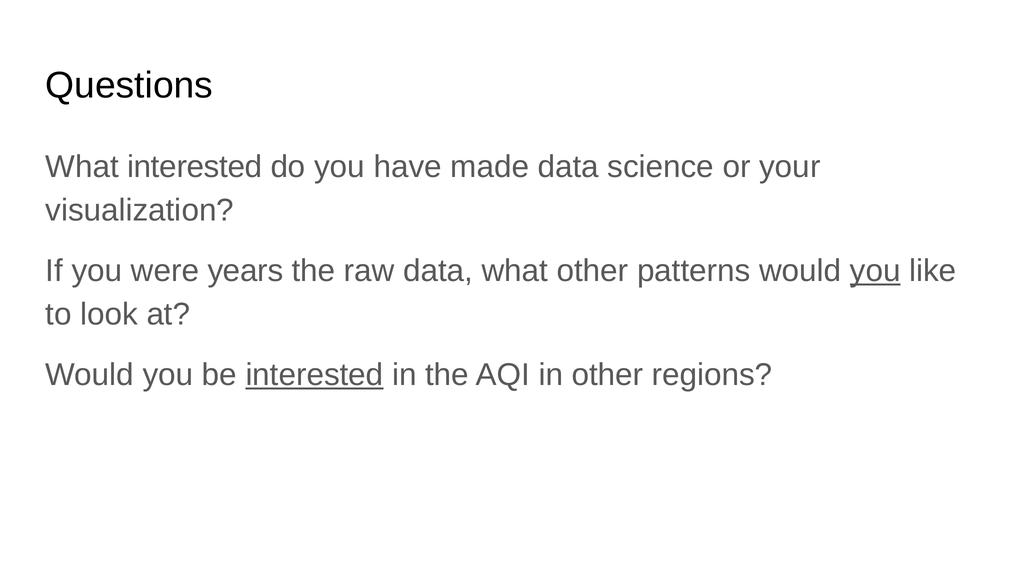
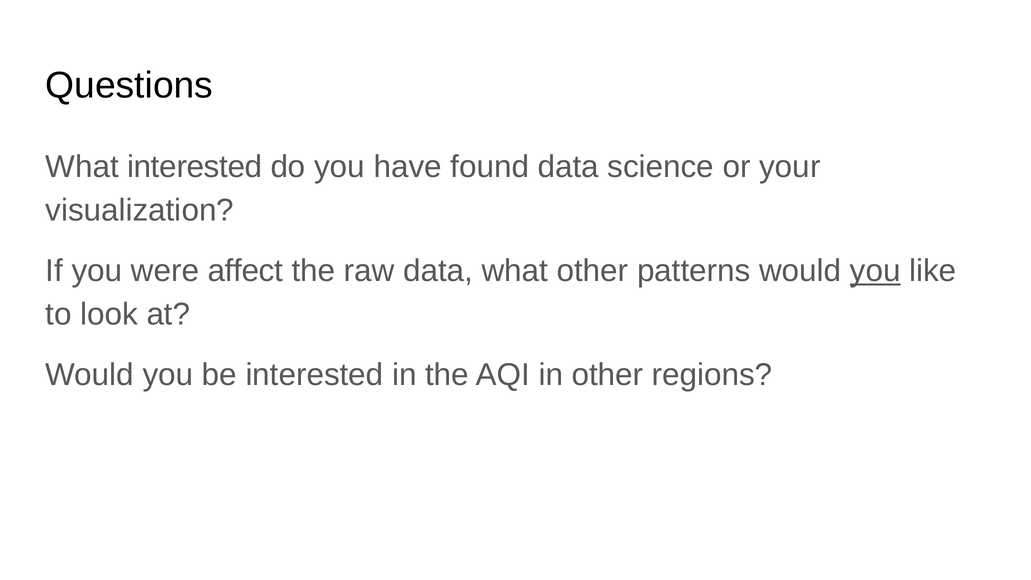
made: made -> found
years: years -> affect
interested at (314, 375) underline: present -> none
